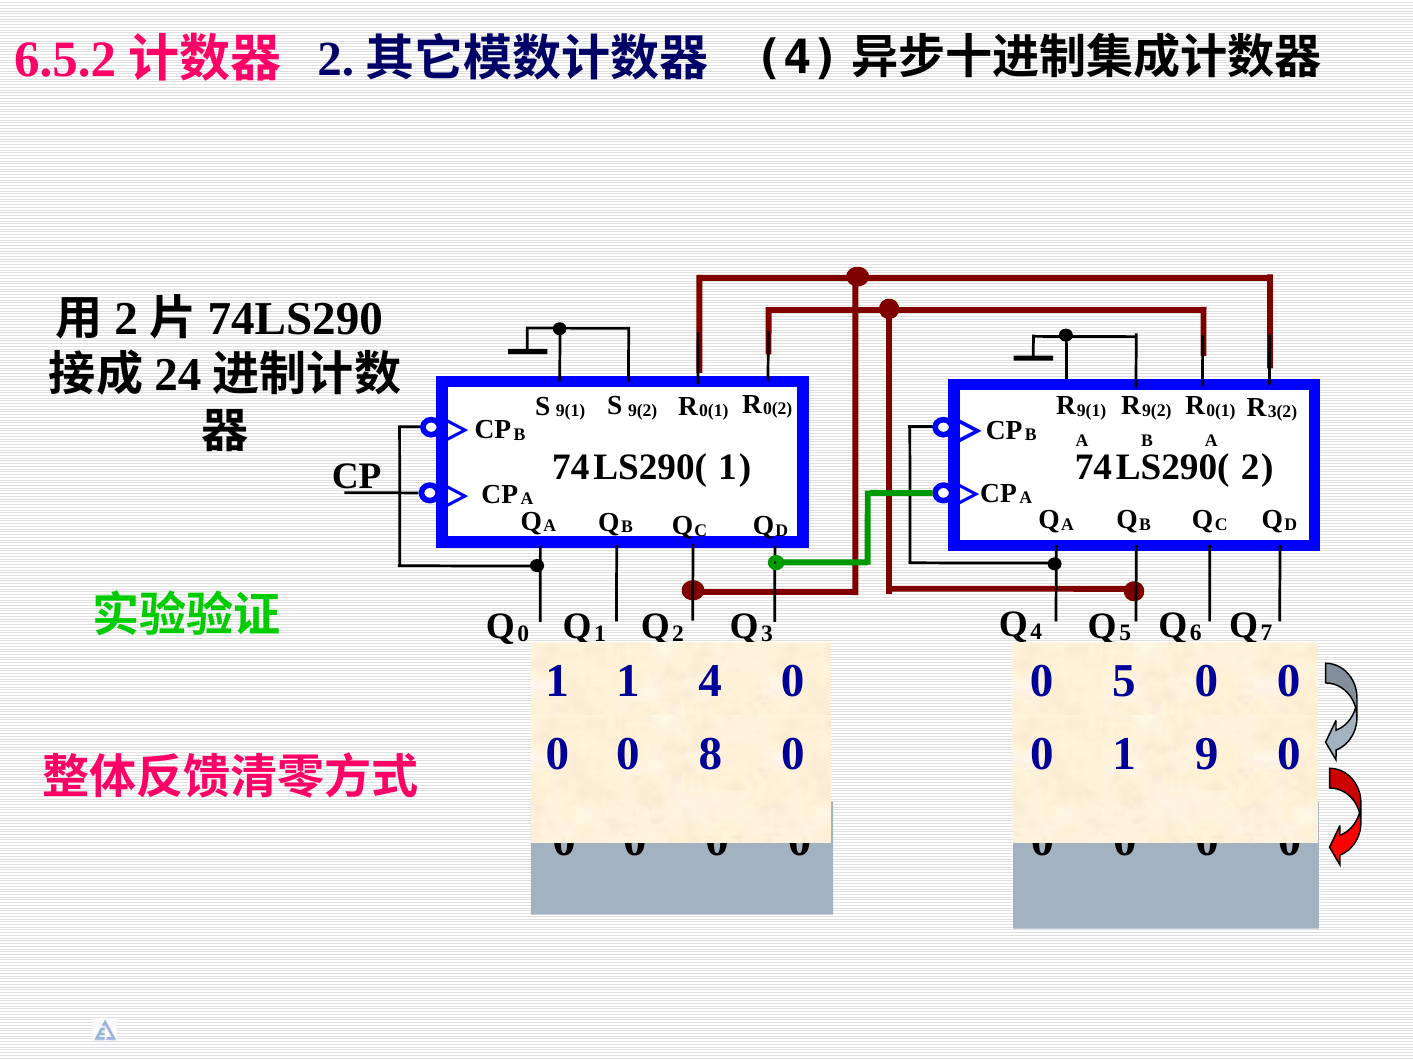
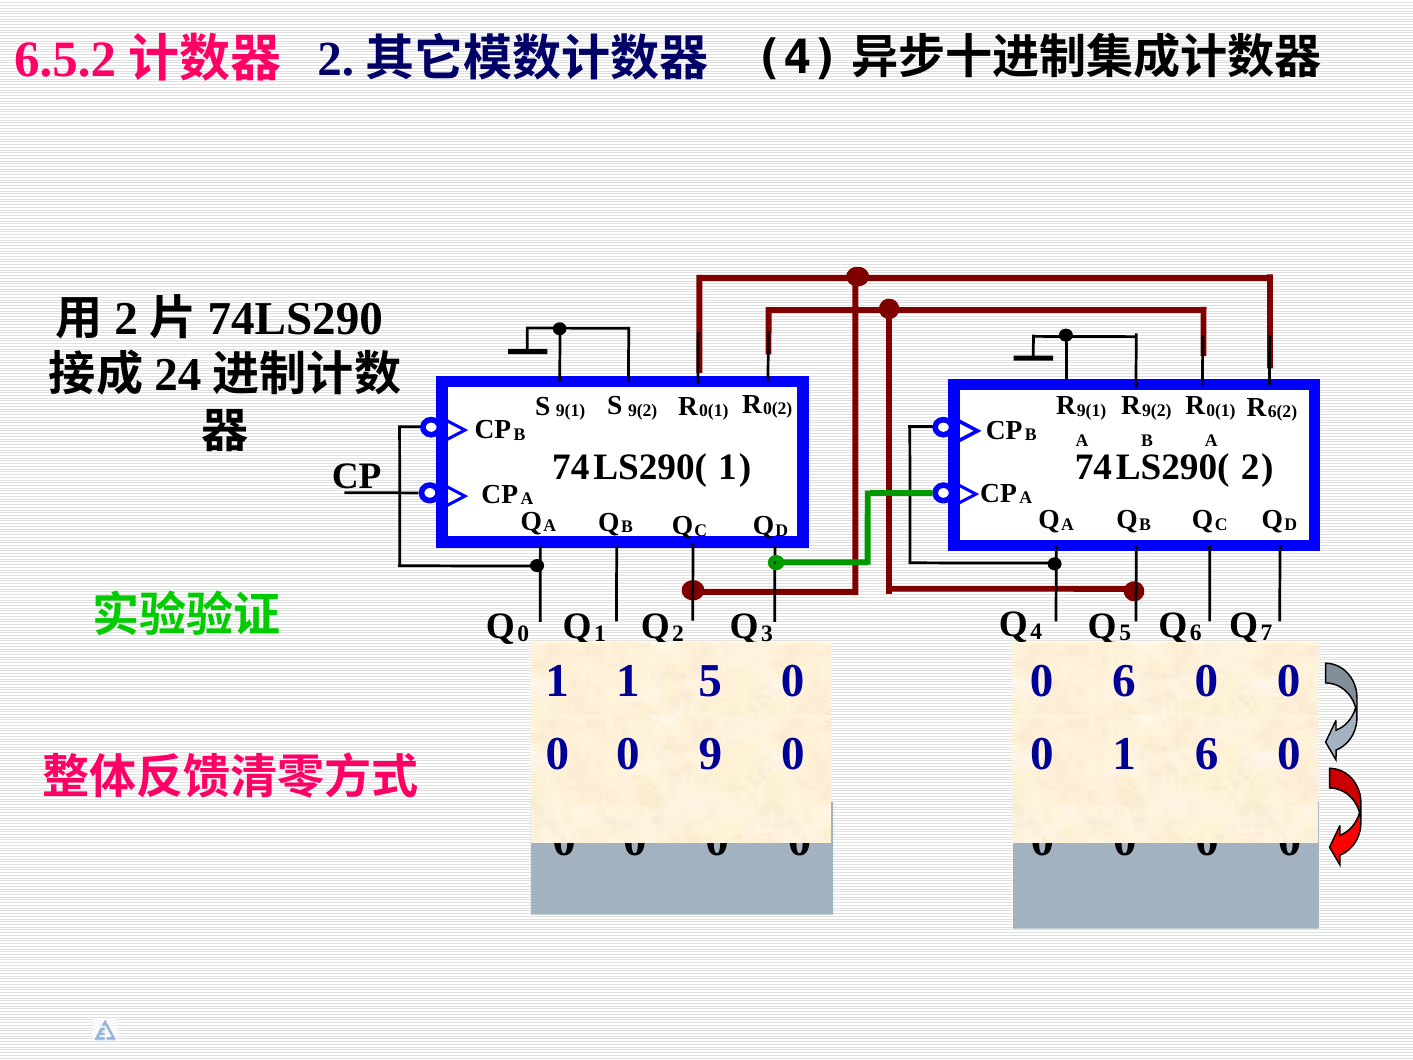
3(2: 3(2 -> 6(2
1 4: 4 -> 5
0 5: 5 -> 6
8: 8 -> 9
1 9: 9 -> 6
